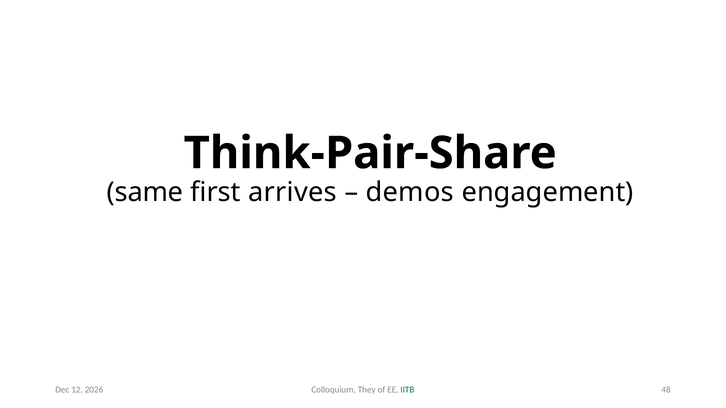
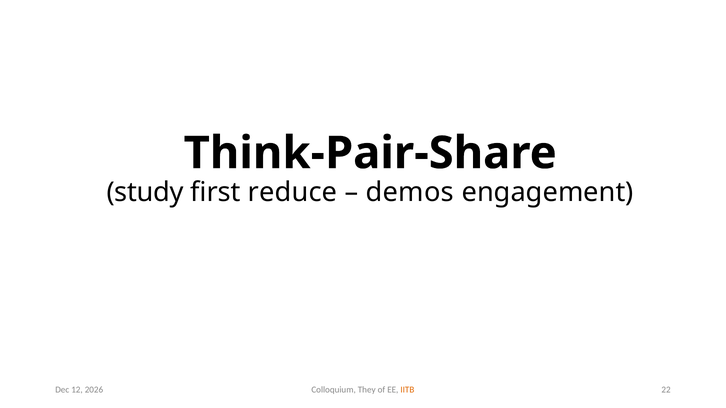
same: same -> study
arrives: arrives -> reduce
48: 48 -> 22
IITB colour: green -> orange
